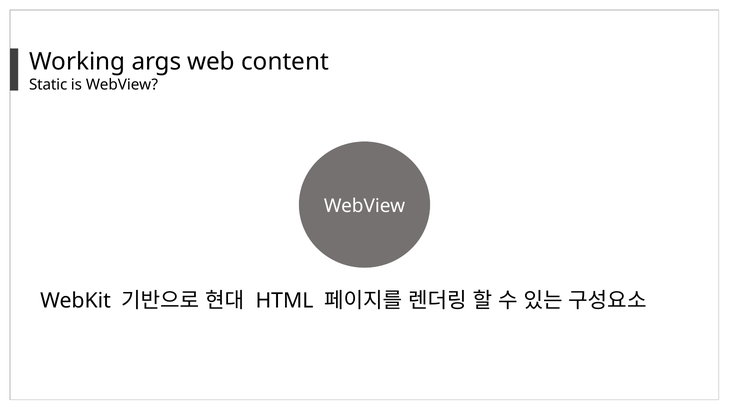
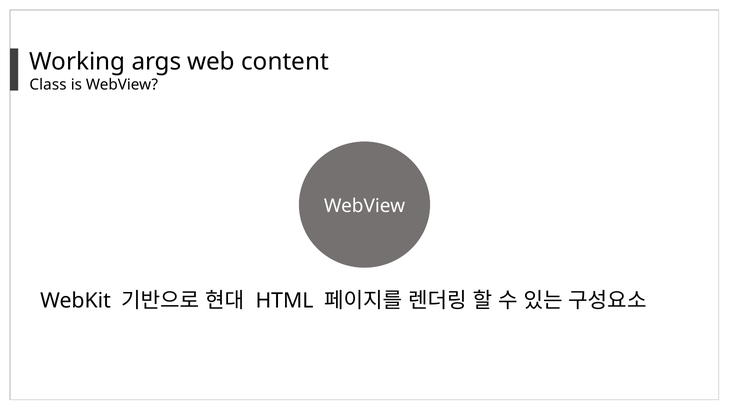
Static: Static -> Class
